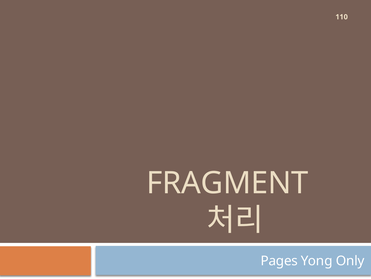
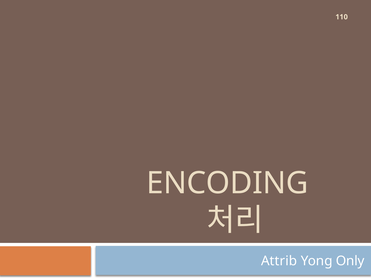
FRAGMENT: FRAGMENT -> ENCODING
Pages: Pages -> Attrib
